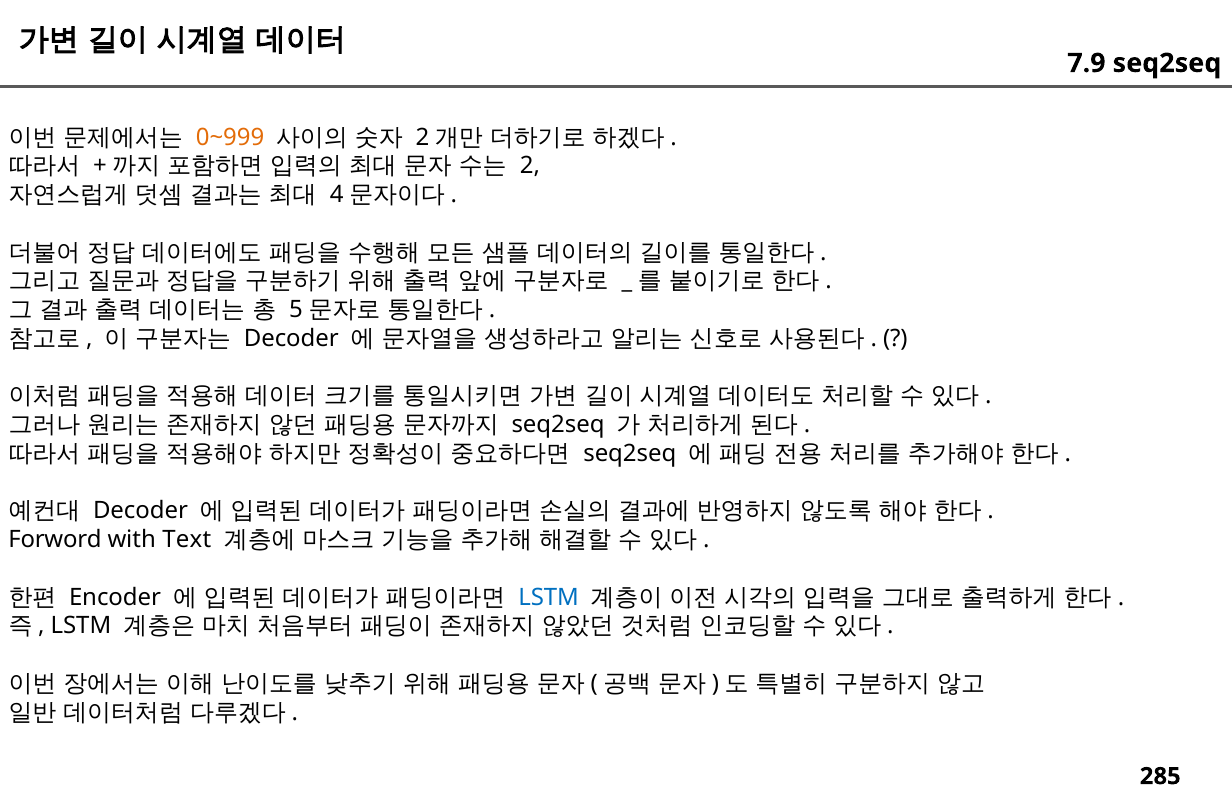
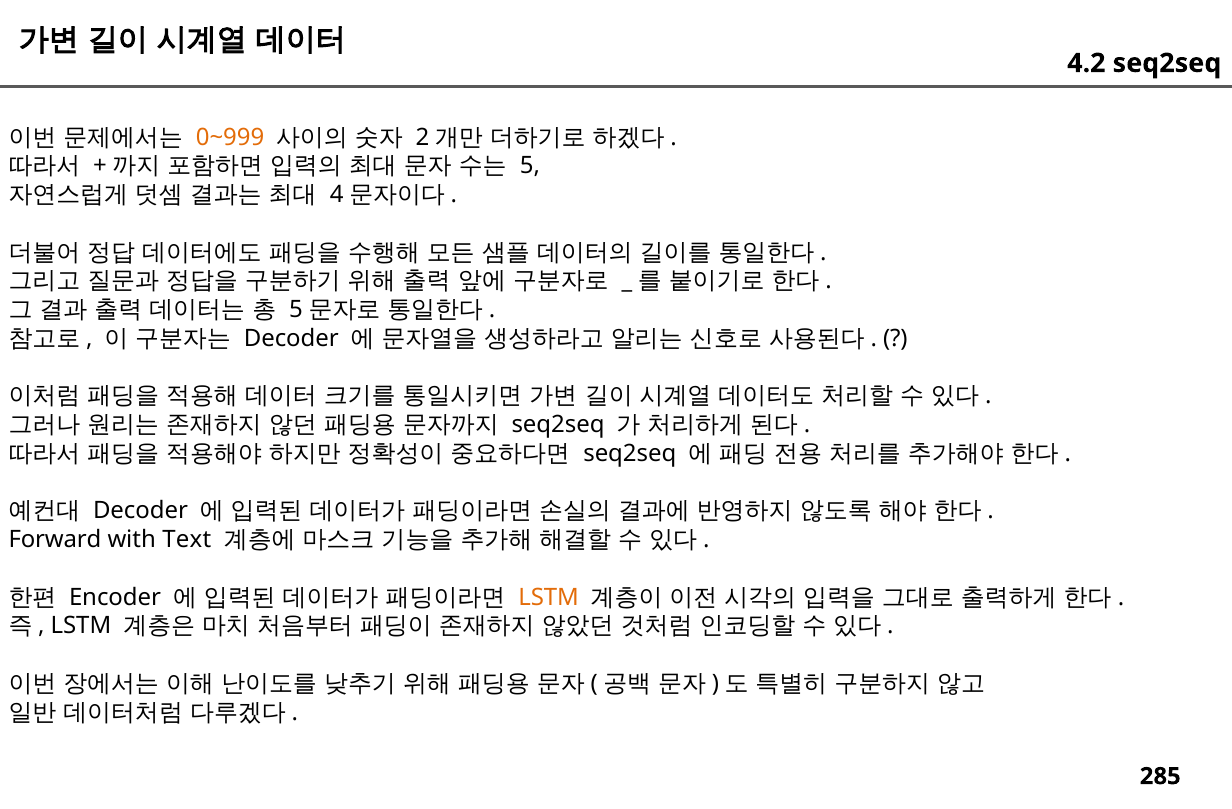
7.9: 7.9 -> 4.2
2: 2 -> 5
Forword: Forword -> Forward
LSTM at (549, 597) colour: blue -> orange
